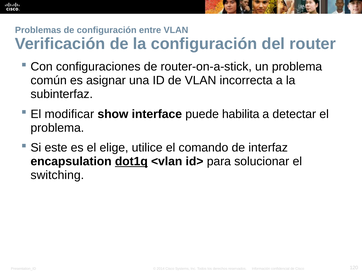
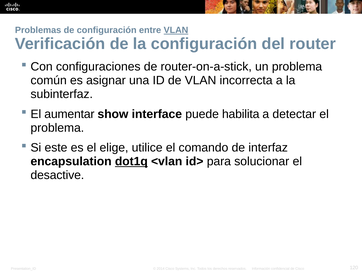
VLAN at (176, 30) underline: none -> present
modificar: modificar -> aumentar
switching: switching -> desactive
